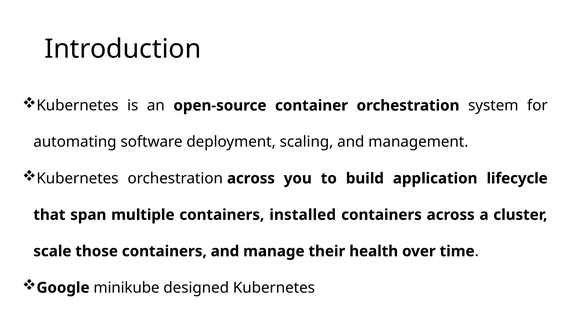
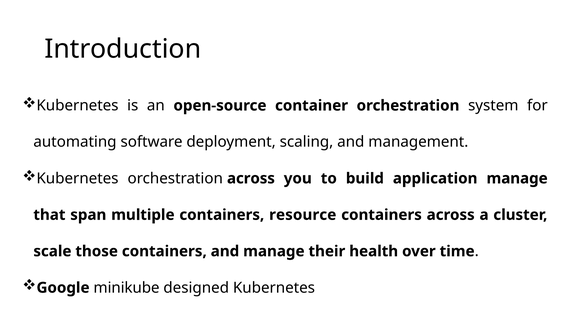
application lifecycle: lifecycle -> manage
installed: installed -> resource
